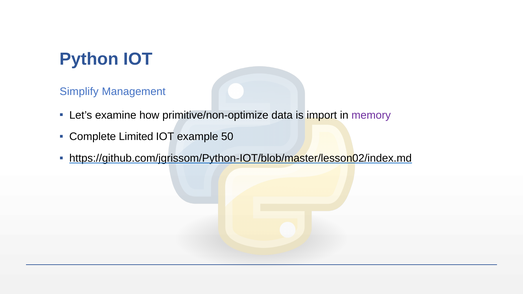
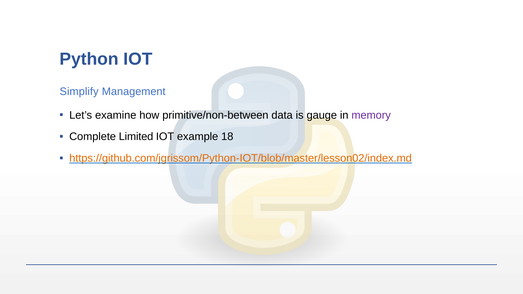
primitive/non-optimize: primitive/non-optimize -> primitive/non-between
import: import -> gauge
50: 50 -> 18
https://github.com/jgrissom/Python-IOT/blob/master/lesson02/index.md colour: black -> orange
